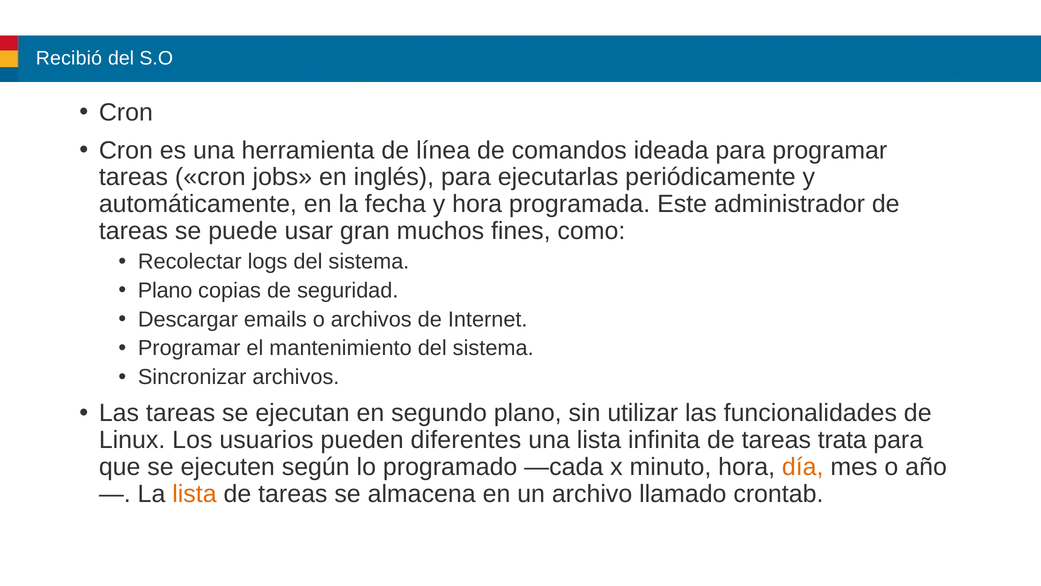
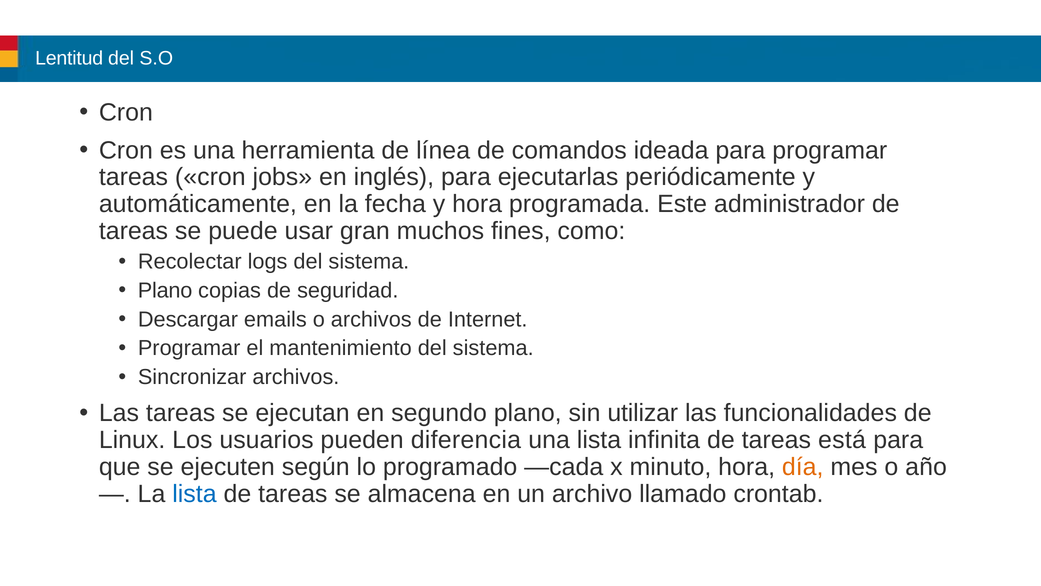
Recibió: Recibió -> Lentitud
diferentes: diferentes -> diferencia
trata: trata -> está
lista at (194, 494) colour: orange -> blue
